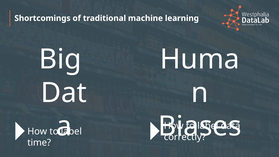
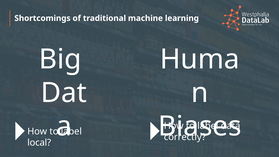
time: time -> local
